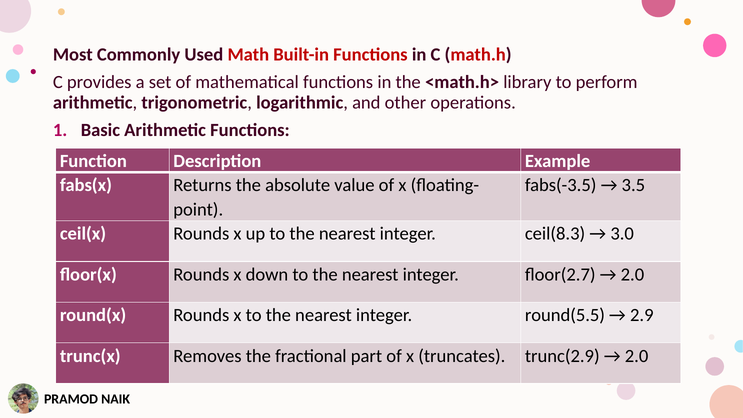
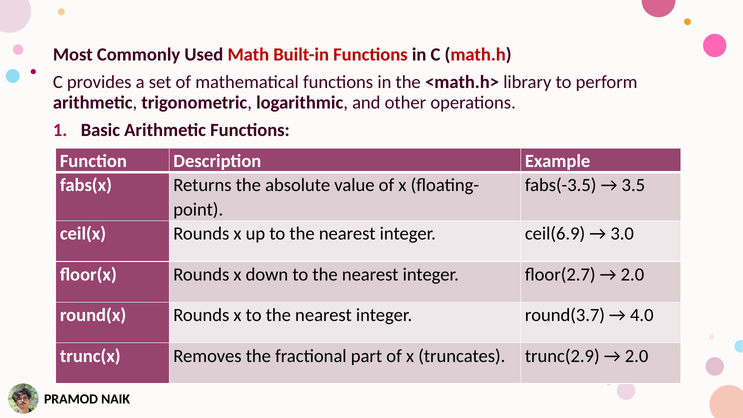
ceil(8.3: ceil(8.3 -> ceil(6.9
round(5.5: round(5.5 -> round(3.7
2.9: 2.9 -> 4.0
